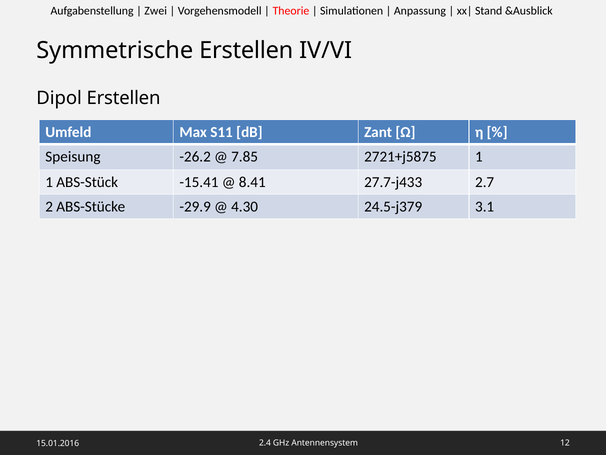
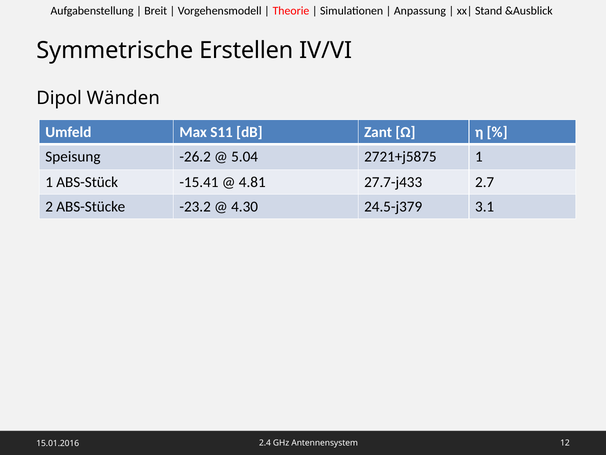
Zwei: Zwei -> Breit
Dipol Erstellen: Erstellen -> Wänden
7.85: 7.85 -> 5.04
8.41: 8.41 -> 4.81
-29.9: -29.9 -> -23.2
